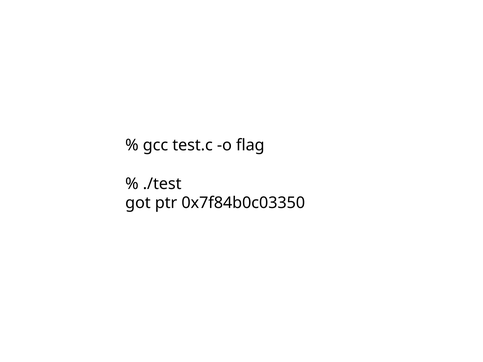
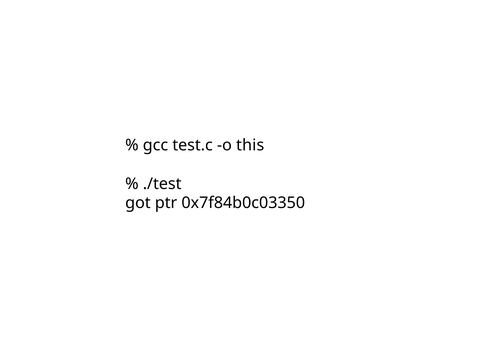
flag: flag -> this
